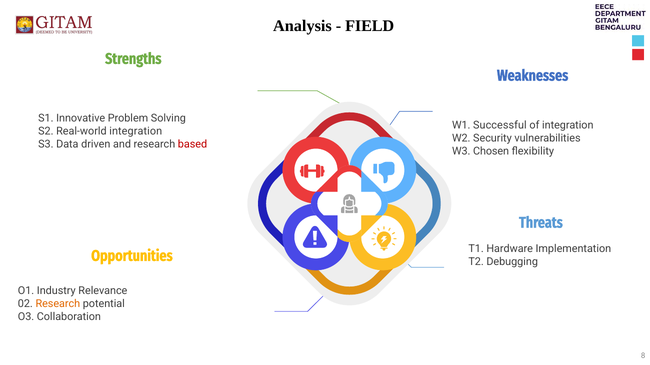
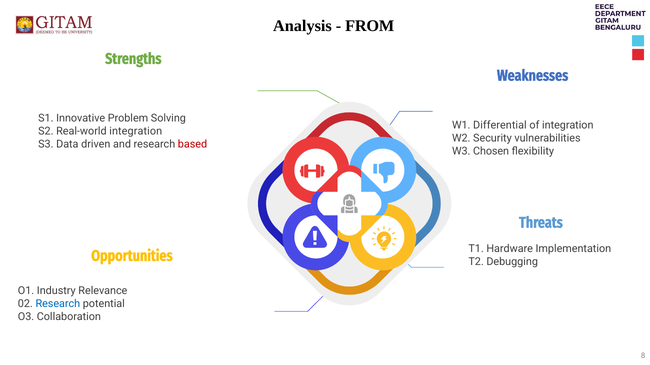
FIELD: FIELD -> FROM
Successful: Successful -> Differential
Research at (58, 304) colour: orange -> blue
